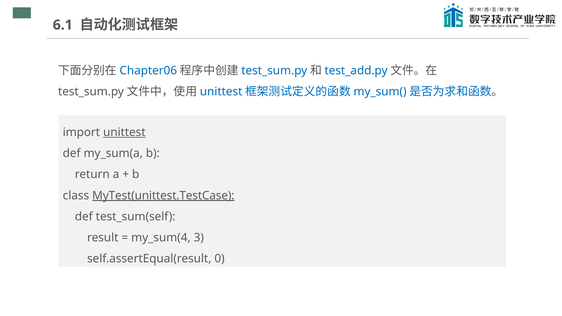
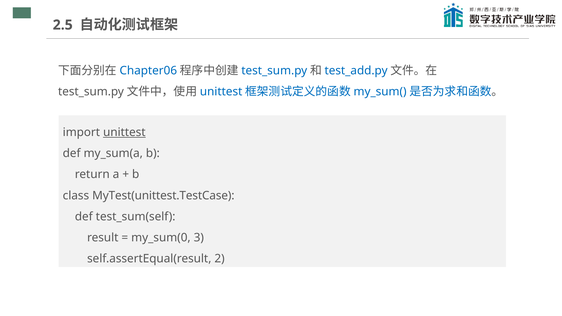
6.1: 6.1 -> 2.5
MyTest(unittest.TestCase underline: present -> none
my_sum(4: my_sum(4 -> my_sum(0
0: 0 -> 2
